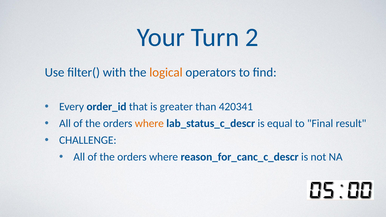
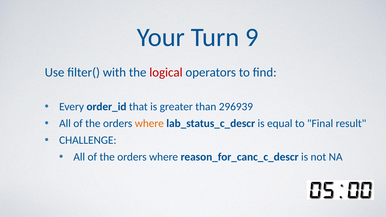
2: 2 -> 9
logical colour: orange -> red
420341: 420341 -> 296939
